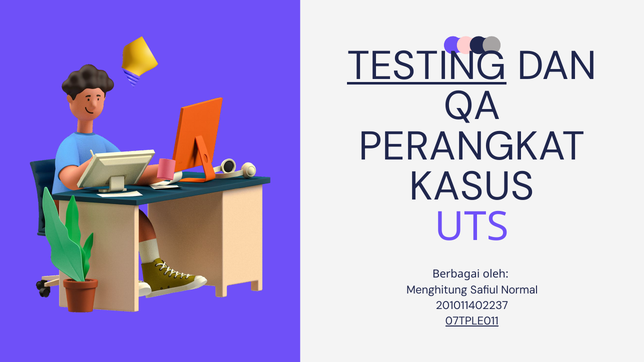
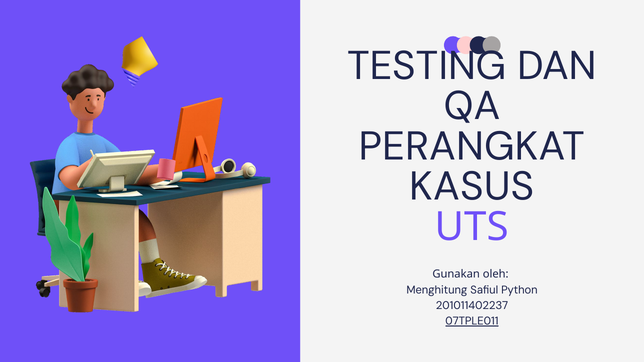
TESTING underline: present -> none
Berbagai: Berbagai -> Gunakan
Normal: Normal -> Python
